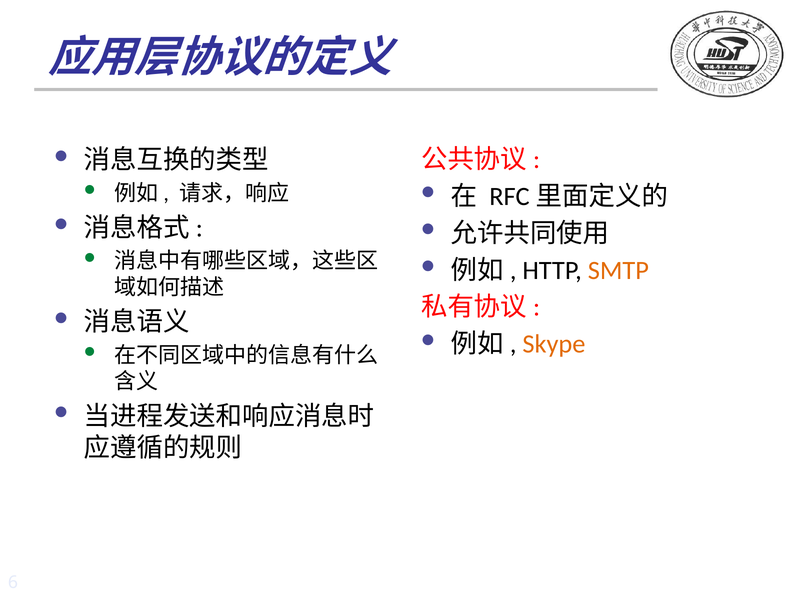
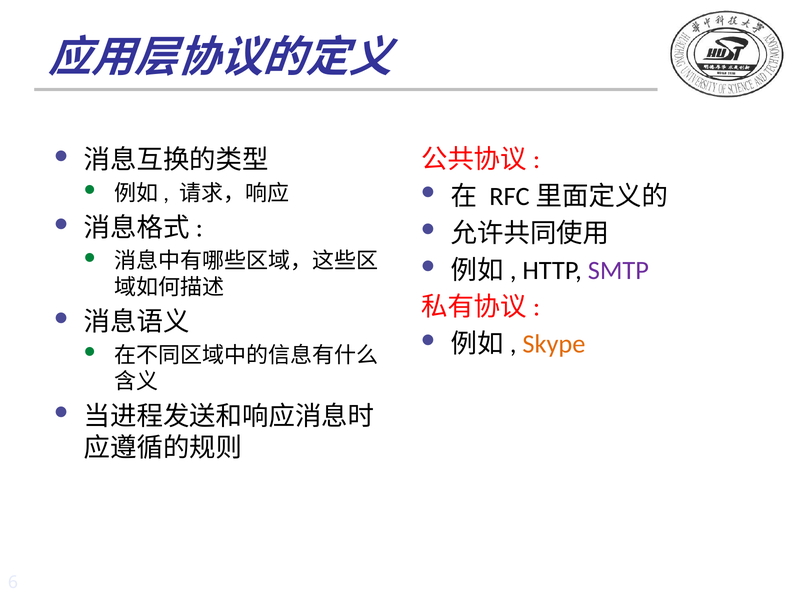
SMTP colour: orange -> purple
